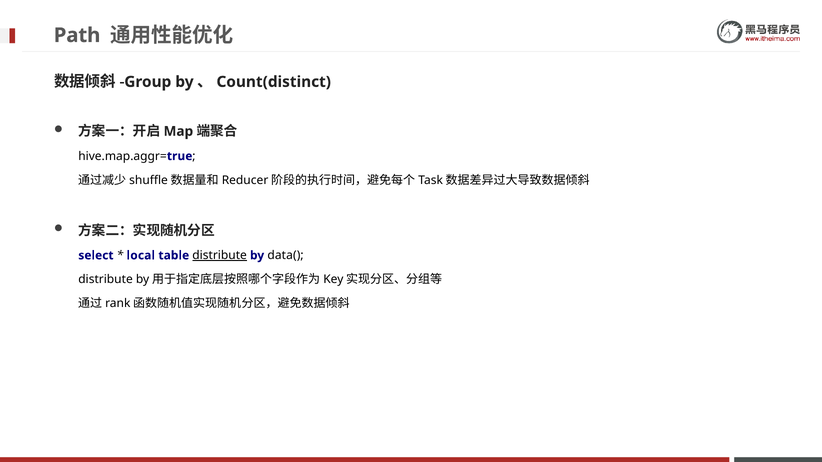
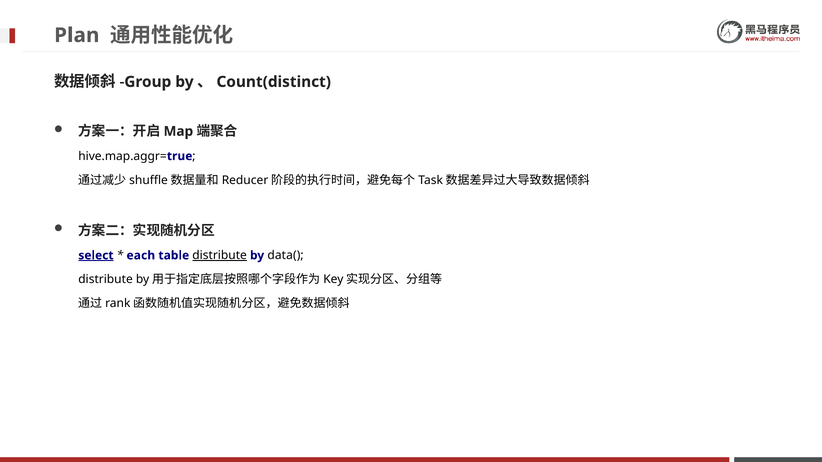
Path: Path -> Plan
select underline: none -> present
local: local -> each
